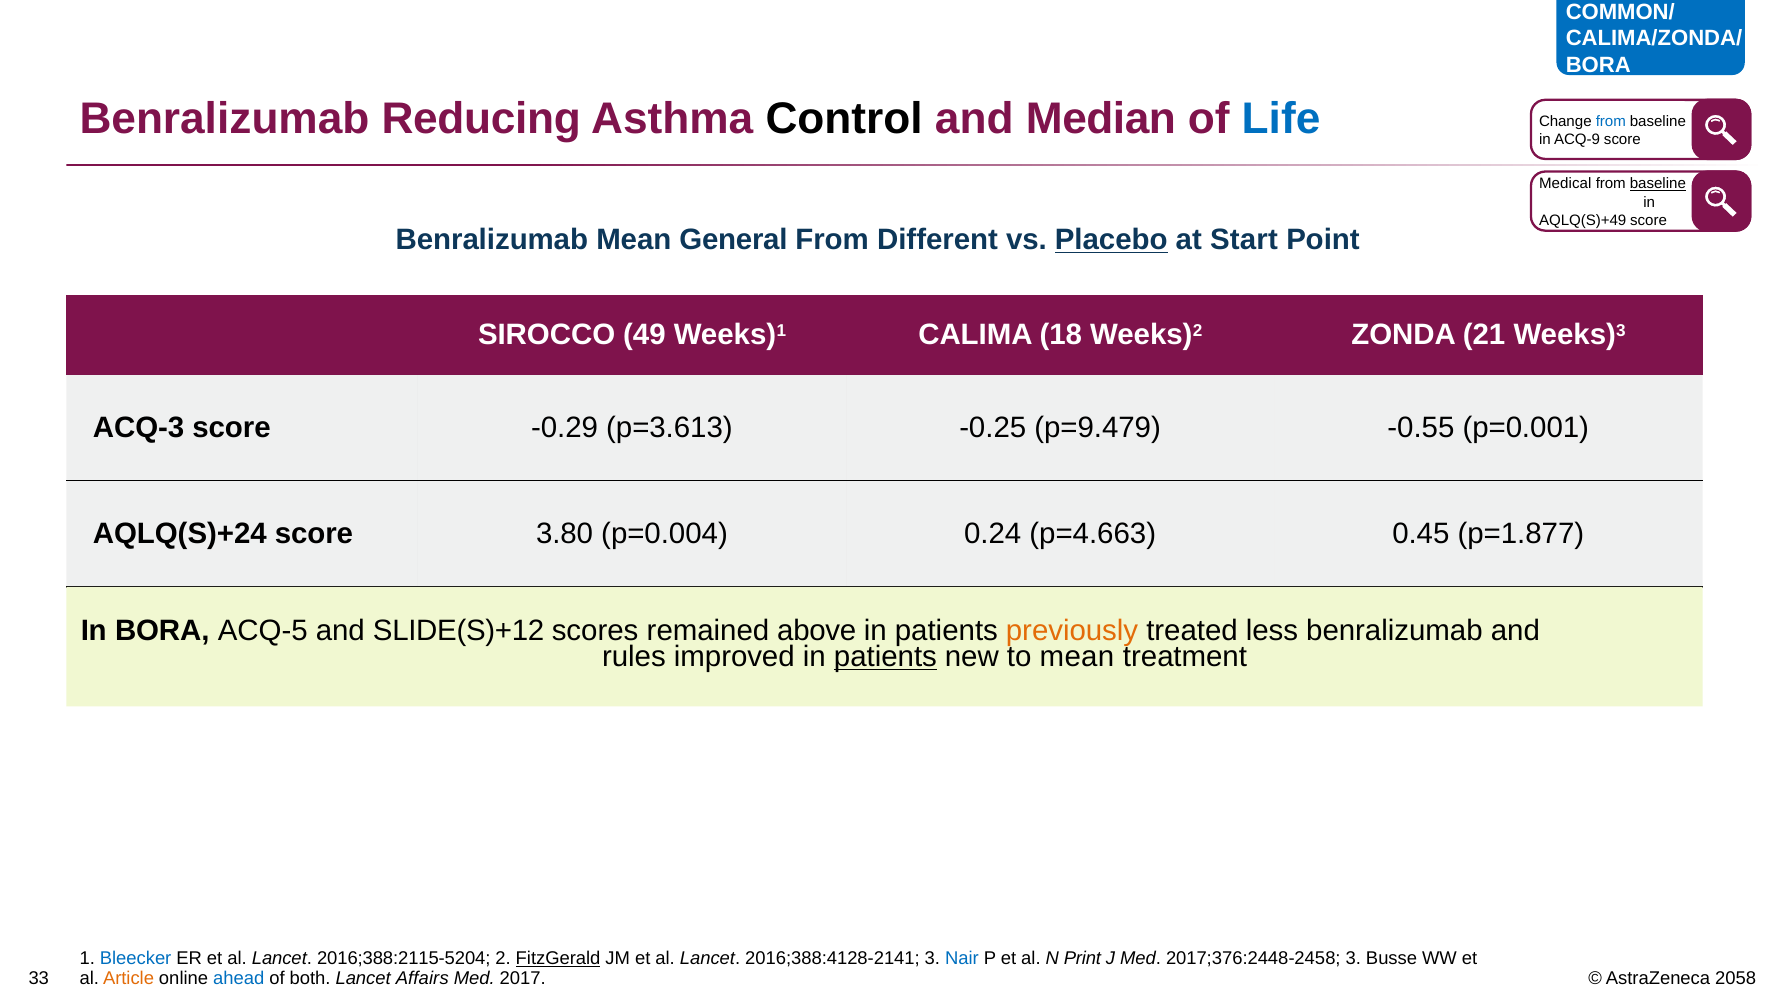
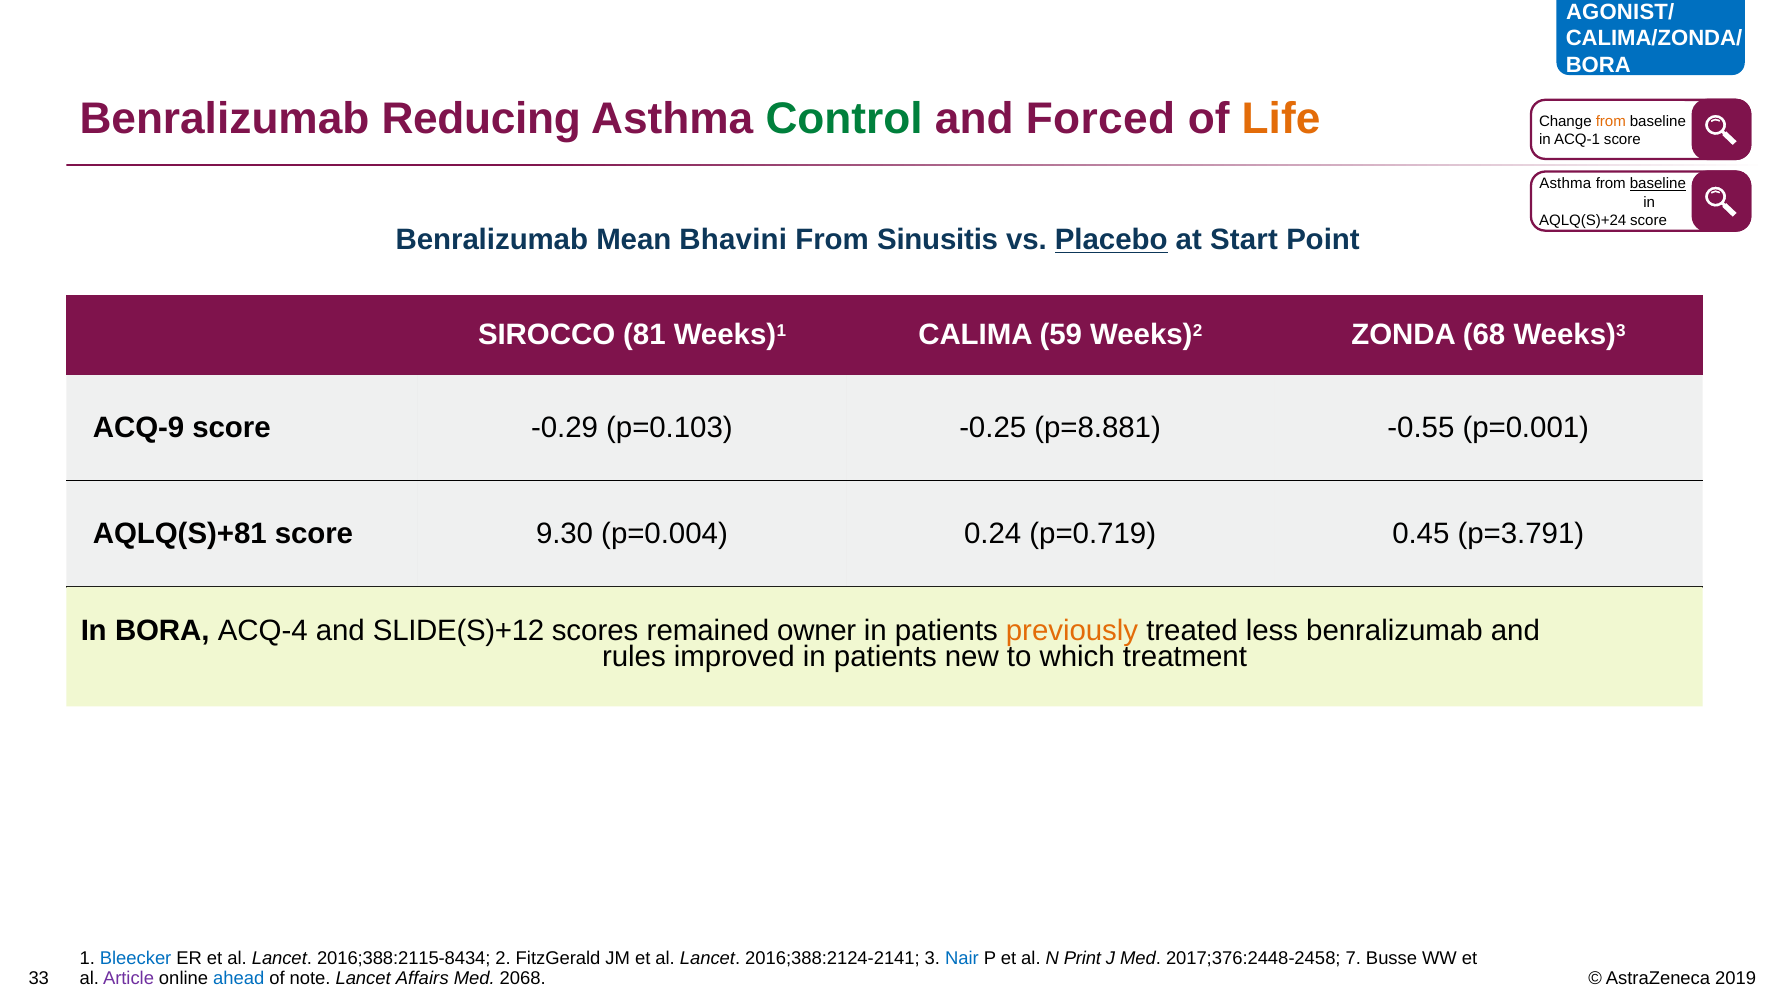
COMMON/: COMMON/ -> AGONIST/
Control colour: black -> green
Median: Median -> Forced
Life colour: blue -> orange
from at (1611, 121) colour: blue -> orange
ACQ-9: ACQ-9 -> ACQ-1
Medical at (1565, 184): Medical -> Asthma
AQLQ(S)+49: AQLQ(S)+49 -> AQLQ(S)+24
General: General -> Bhavini
Different: Different -> Sinusitis
49: 49 -> 81
18: 18 -> 59
21: 21 -> 68
ACQ-3: ACQ-3 -> ACQ-9
p=3.613: p=3.613 -> p=0.103
p=9.479: p=9.479 -> p=8.881
AQLQ(S)+24: AQLQ(S)+24 -> AQLQ(S)+81
3.80: 3.80 -> 9.30
p=4.663: p=4.663 -> p=0.719
p=1.877: p=1.877 -> p=3.791
ACQ-5: ACQ-5 -> ACQ-4
above: above -> owner
patients at (885, 657) underline: present -> none
to mean: mean -> which
2016;388:2115-5204: 2016;388:2115-5204 -> 2016;388:2115-8434
FitzGerald underline: present -> none
2016;388:4128-2141: 2016;388:4128-2141 -> 2016;388:2124-2141
2017;376:2448-2458 3: 3 -> 7
Article colour: orange -> purple
both: both -> note
2017: 2017 -> 2068
2058: 2058 -> 2019
